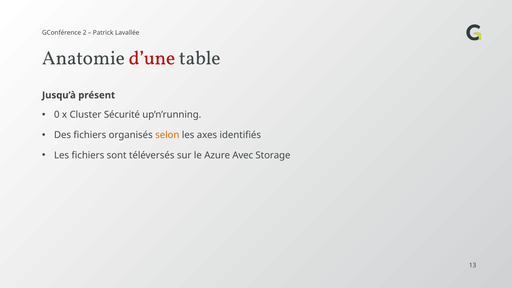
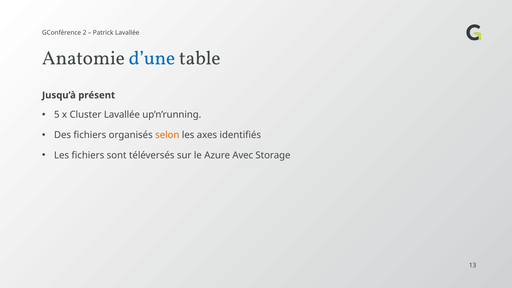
d’une colour: red -> blue
0: 0 -> 5
Cluster Sécurité: Sécurité -> Lavallée
